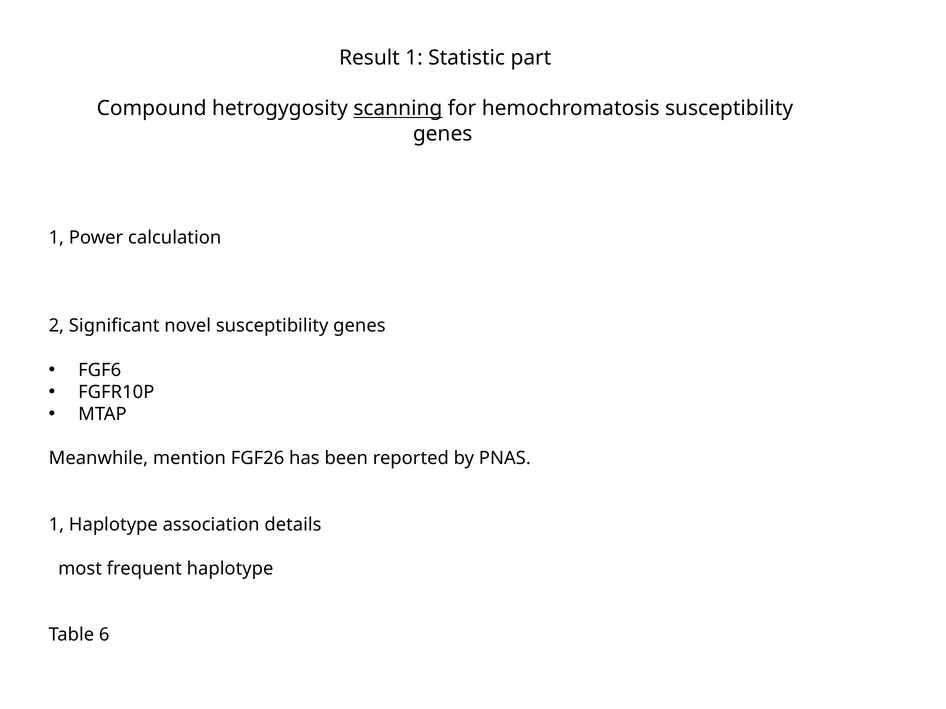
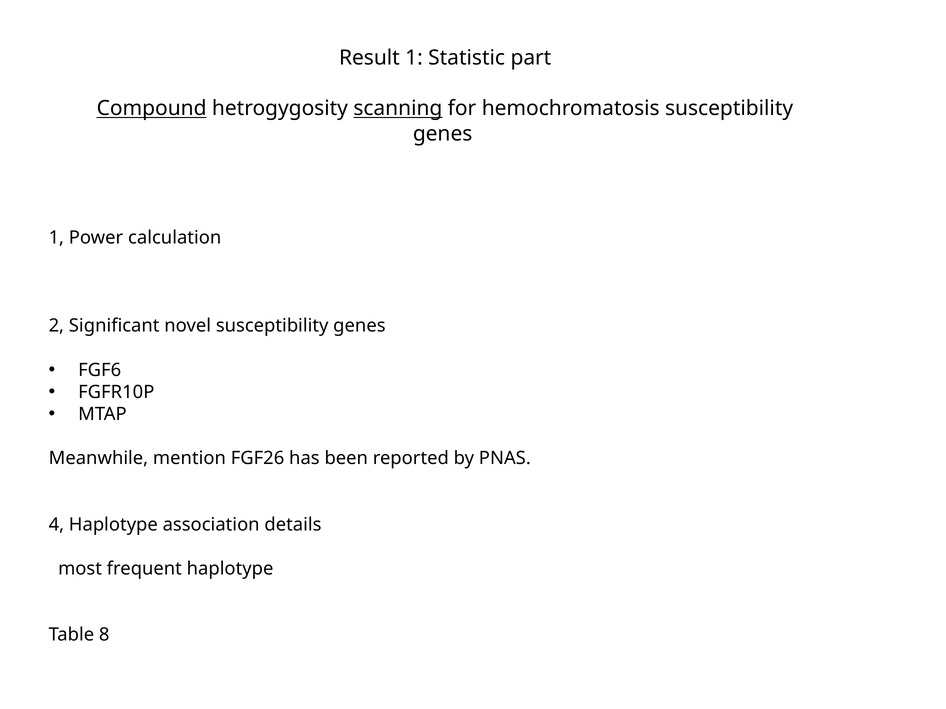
Compound underline: none -> present
1 at (56, 525): 1 -> 4
6: 6 -> 8
